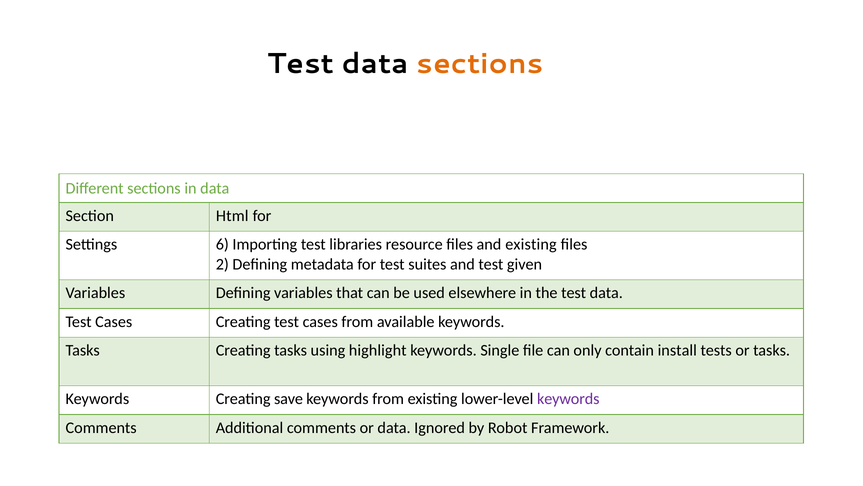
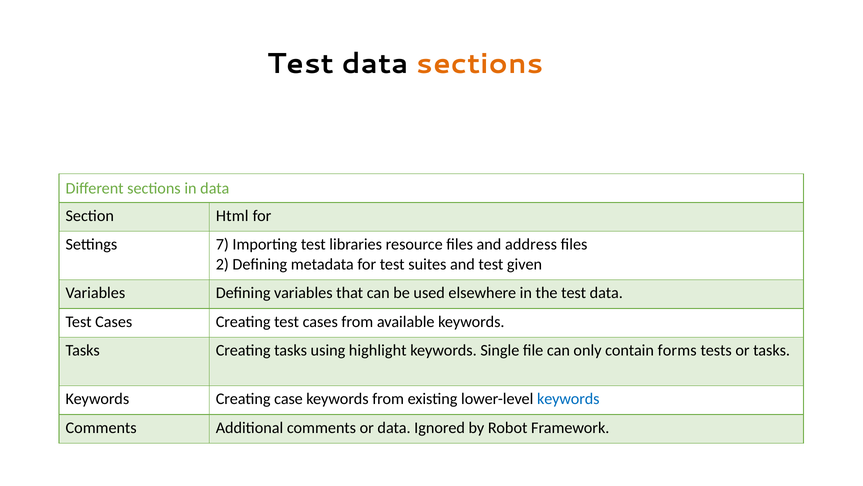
6: 6 -> 7
and existing: existing -> address
install: install -> forms
save: save -> case
keywords at (568, 399) colour: purple -> blue
